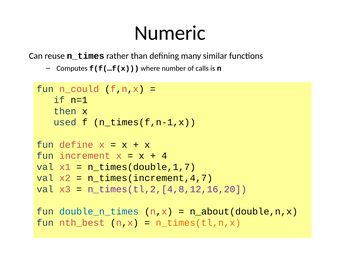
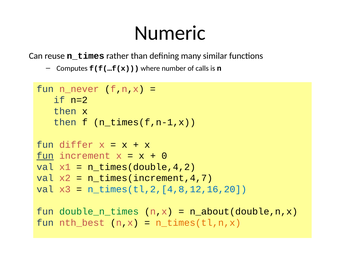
n_could: n_could -> n_never
n=1: n=1 -> n=2
used at (65, 122): used -> then
define: define -> differ
fun at (45, 156) underline: none -> present
4: 4 -> 0
n_times(double,1,7: n_times(double,1,7 -> n_times(double,4,2
n_times(tl,2,[4,8,12,16,20 colour: purple -> blue
double_n_times colour: blue -> green
